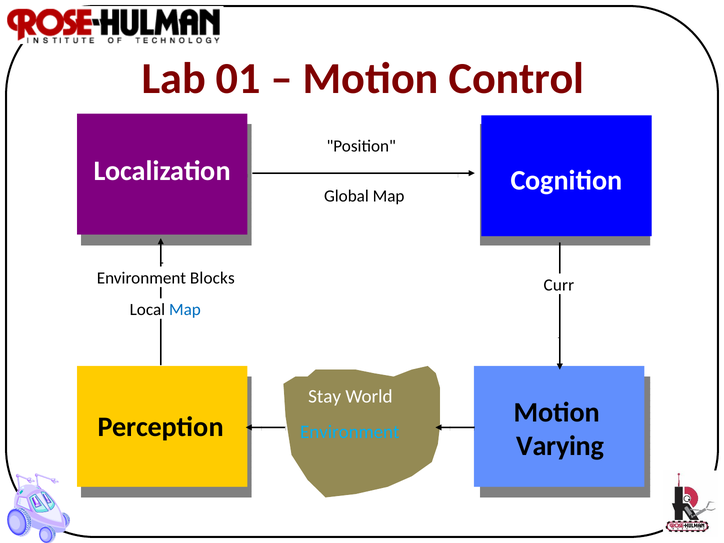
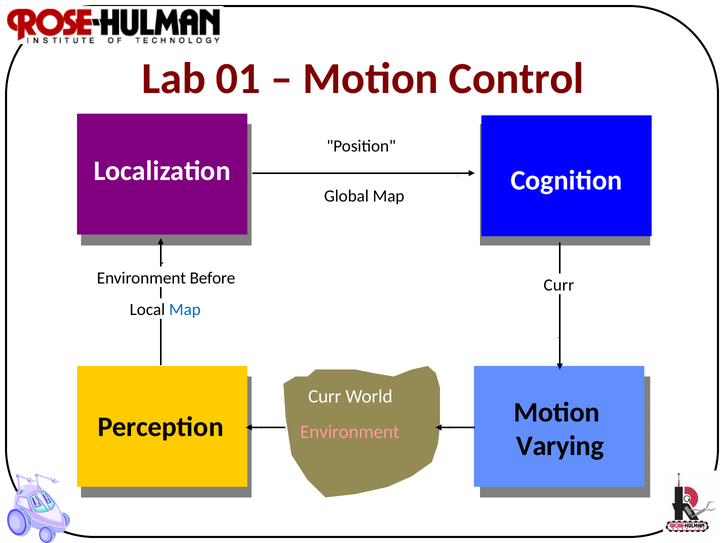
Blocks: Blocks -> Before
Stay at (325, 397): Stay -> Curr
Environment at (350, 432) colour: light blue -> pink
